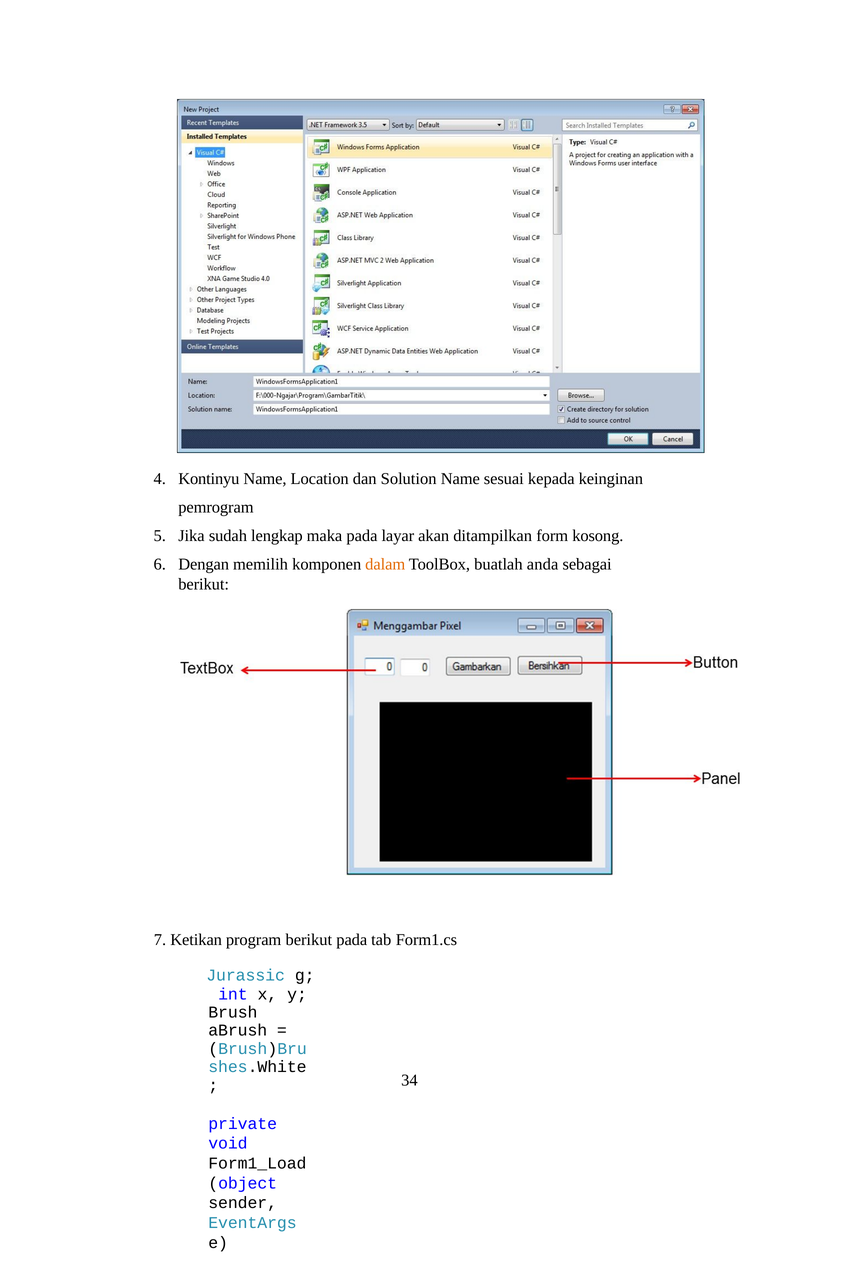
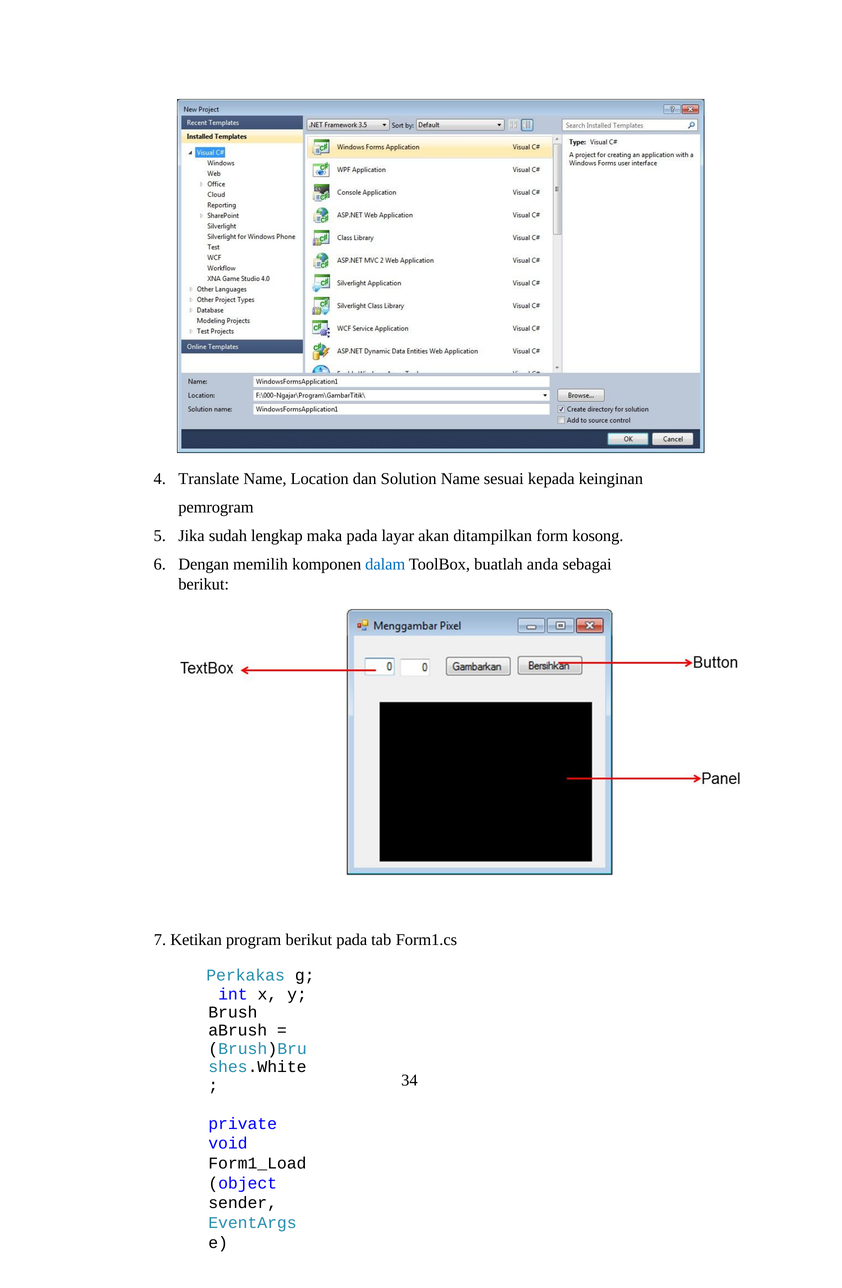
Kontinyu: Kontinyu -> Translate
dalam colour: orange -> blue
Jurassic: Jurassic -> Perkakas
